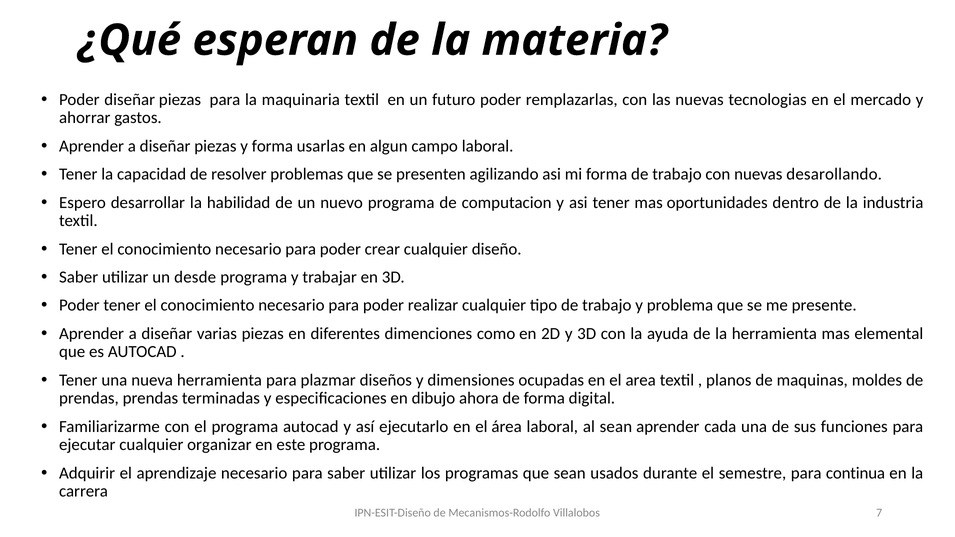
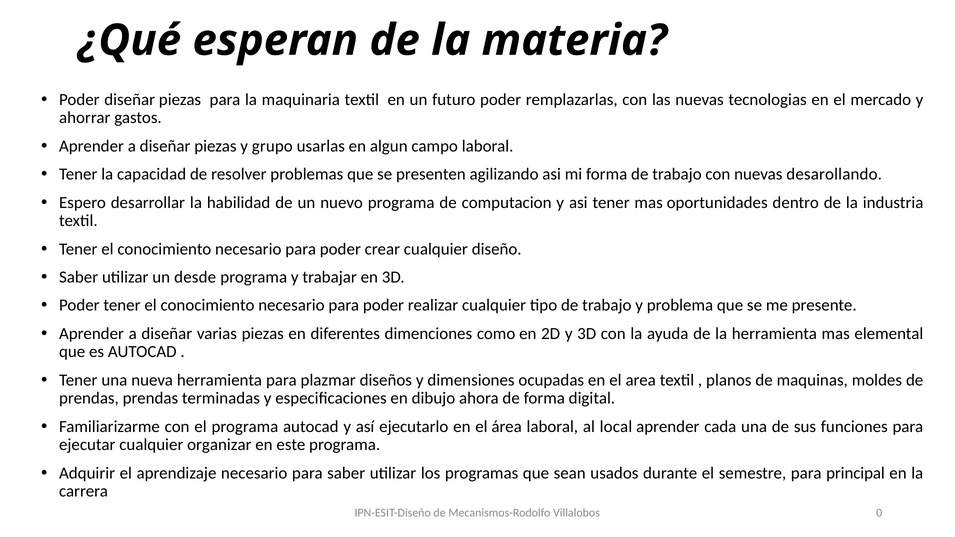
y forma: forma -> grupo
al sean: sean -> local
continua: continua -> principal
7: 7 -> 0
